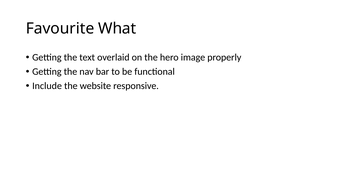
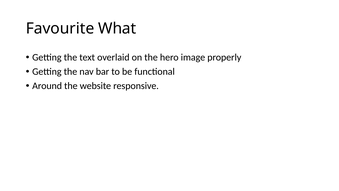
Include: Include -> Around
